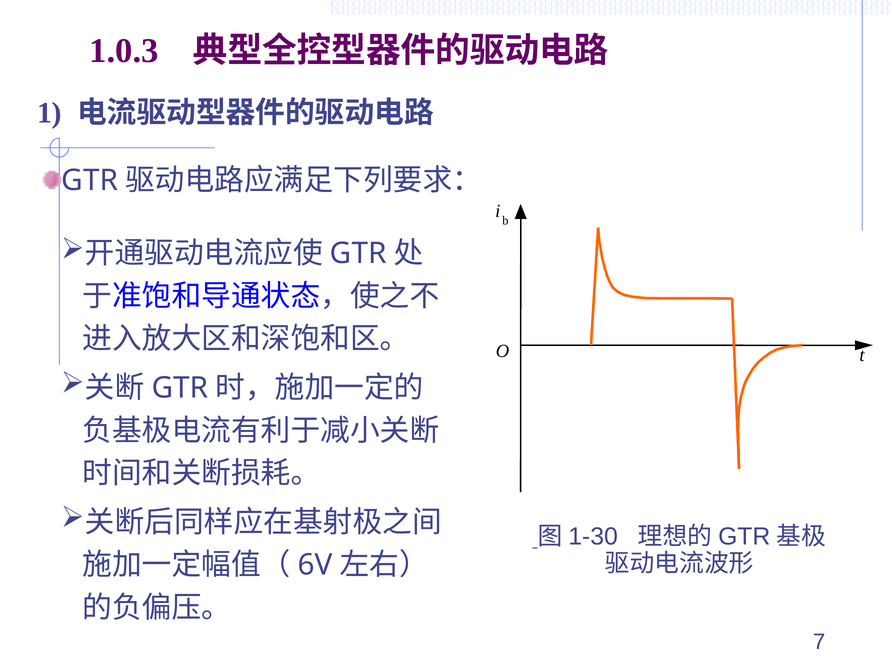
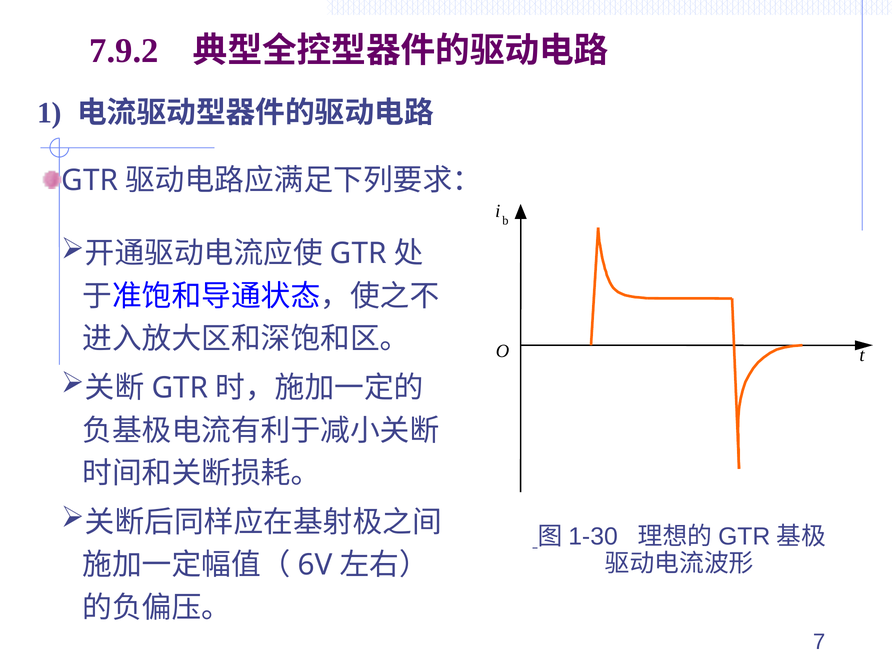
1.0.3: 1.0.3 -> 7.9.2
